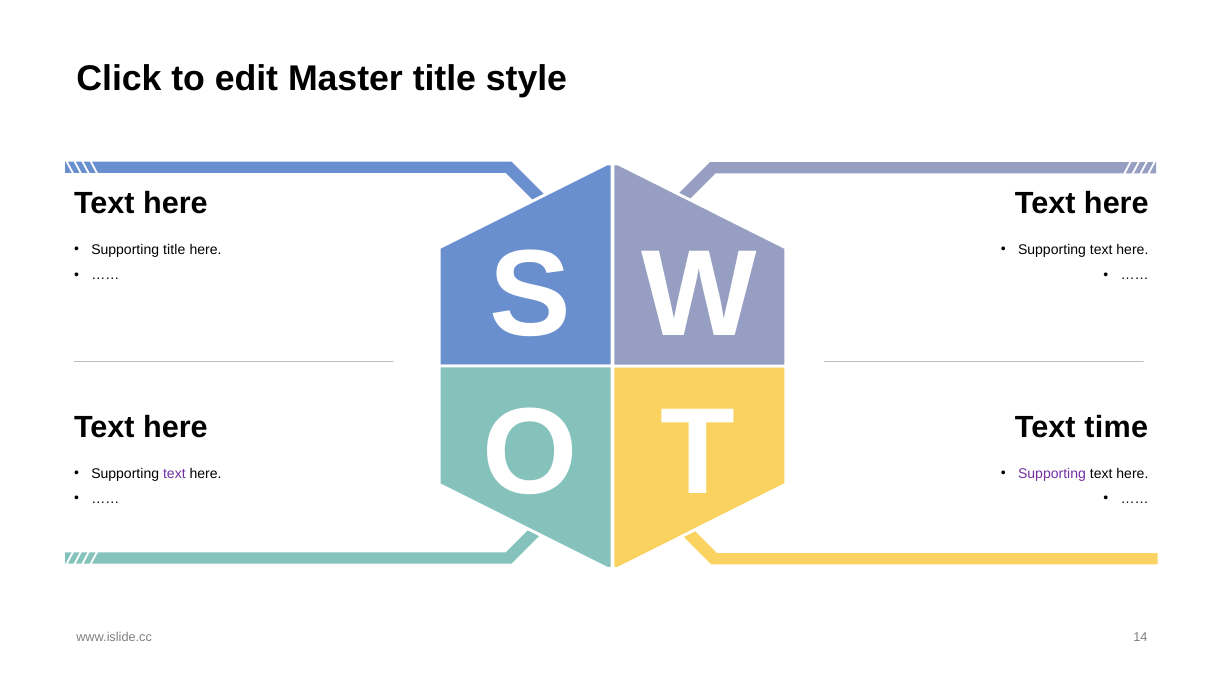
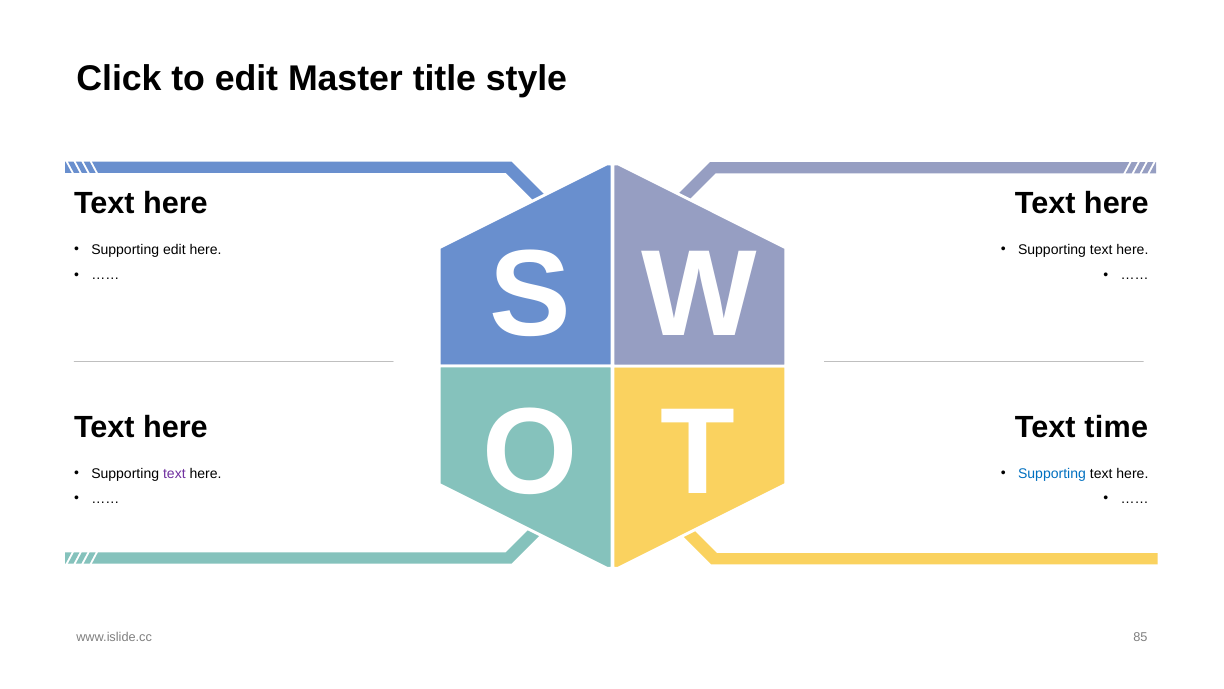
Supporting title: title -> edit
Supporting at (1052, 473) colour: purple -> blue
14: 14 -> 85
